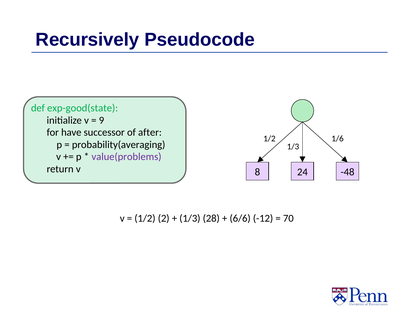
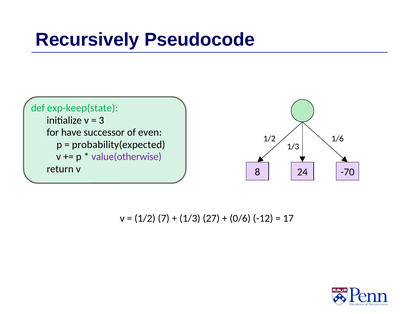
exp-good(state: exp-good(state -> exp-keep(state
9: 9 -> 3
after: after -> even
probability(averaging: probability(averaging -> probability(expected
value(problems: value(problems -> value(otherwise
-48: -48 -> -70
1/2 2: 2 -> 7
28: 28 -> 27
6/6: 6/6 -> 0/6
70: 70 -> 17
